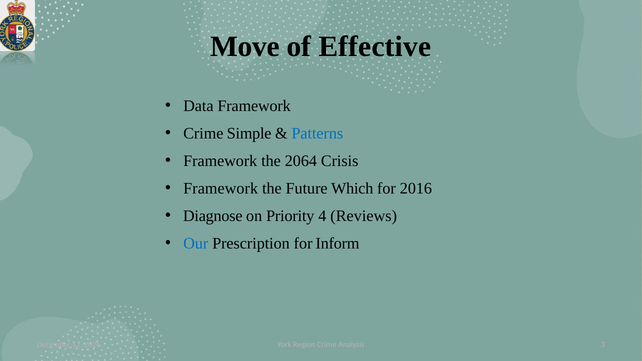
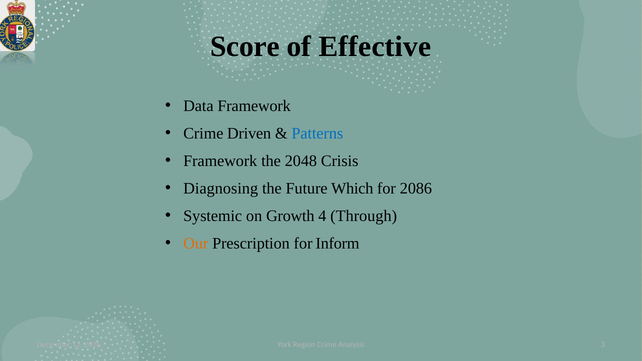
Move: Move -> Score
Simple: Simple -> Driven
2064: 2064 -> 2048
Framework at (221, 189): Framework -> Diagnosing
2016: 2016 -> 2086
Diagnose: Diagnose -> Systemic
Priority: Priority -> Growth
Reviews: Reviews -> Through
Our colour: blue -> orange
